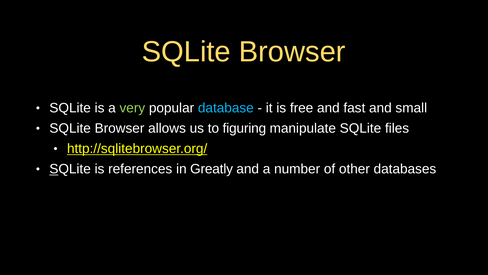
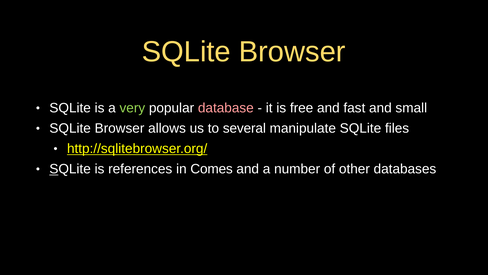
database colour: light blue -> pink
figuring: figuring -> several
Greatly: Greatly -> Comes
